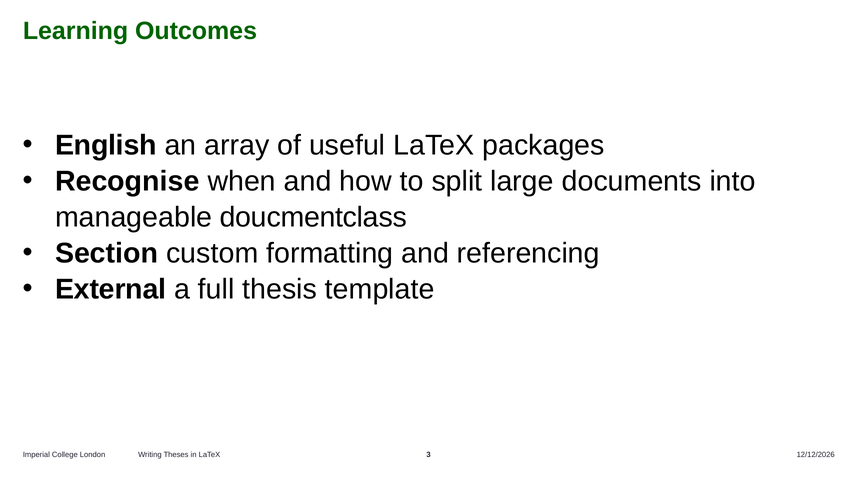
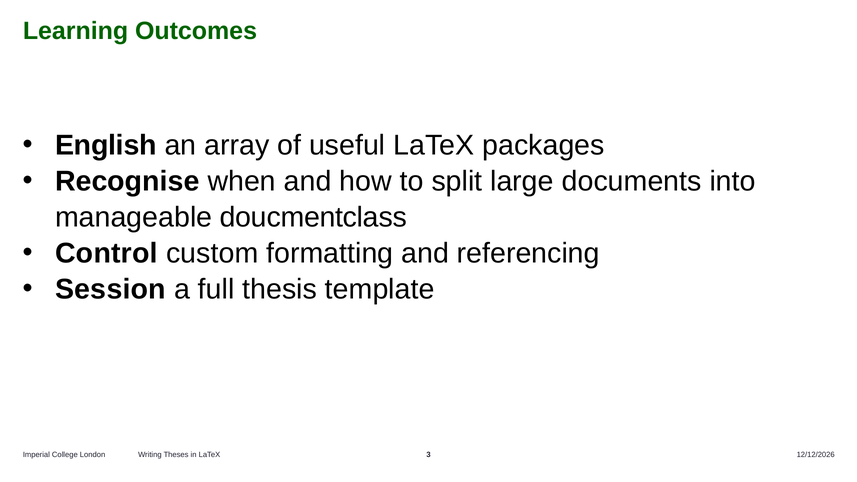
Section: Section -> Control
External: External -> Session
